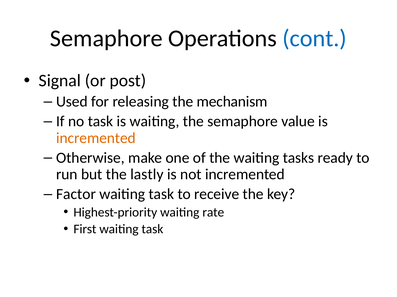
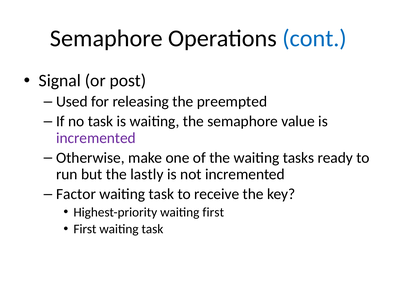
mechanism: mechanism -> preempted
incremented at (96, 138) colour: orange -> purple
waiting rate: rate -> first
